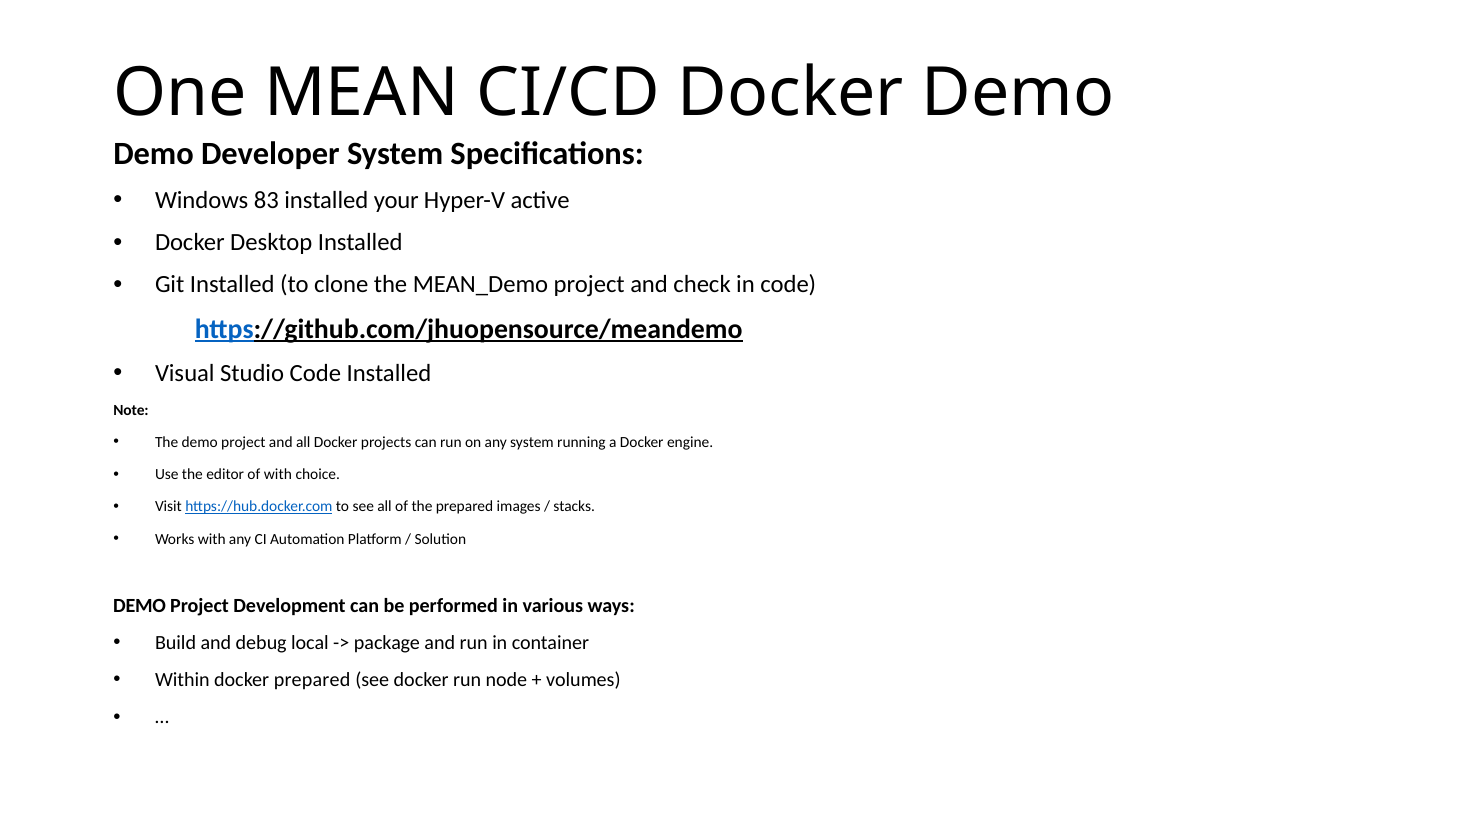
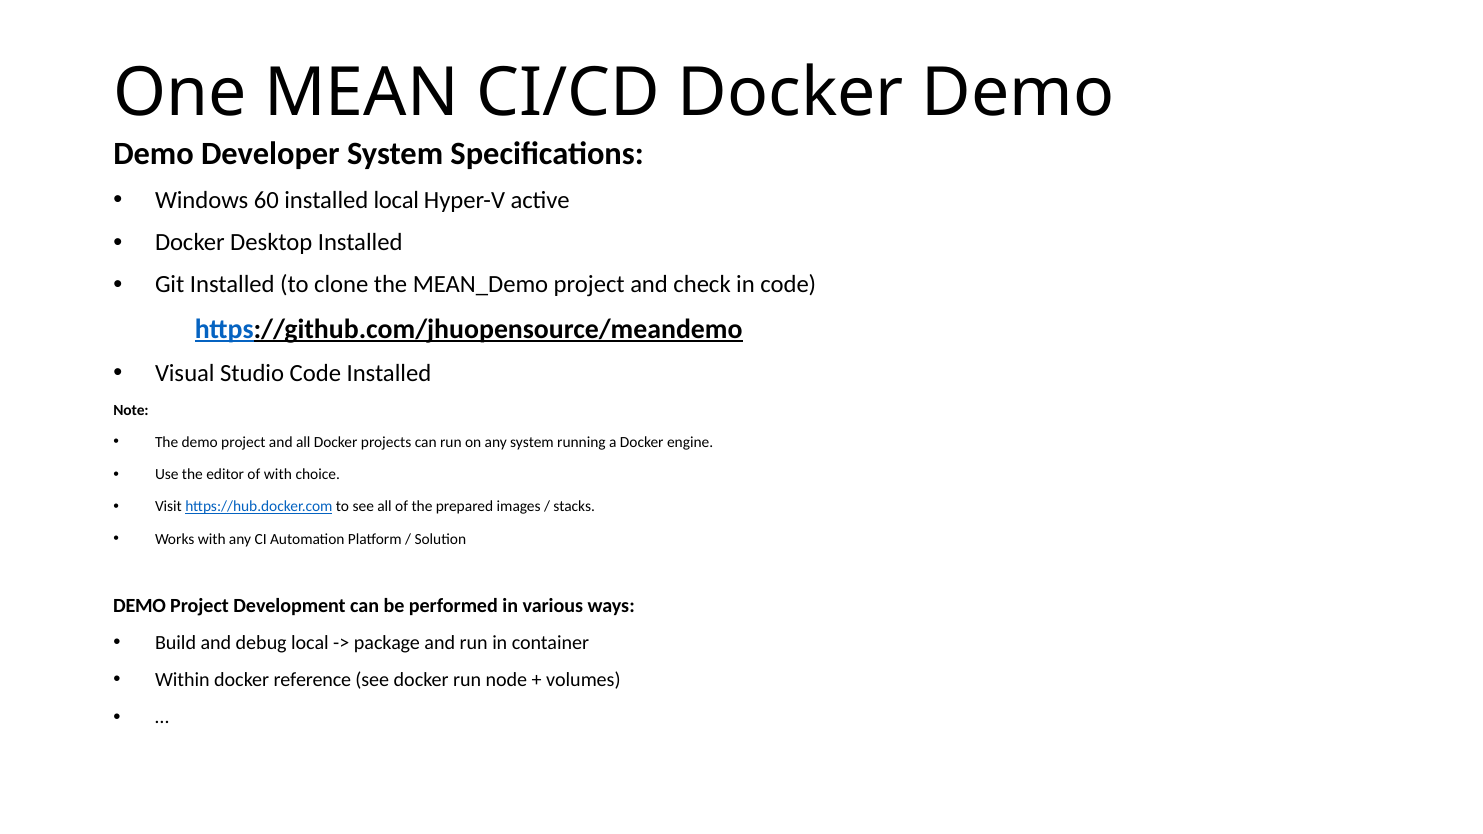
83: 83 -> 60
installed your: your -> local
docker prepared: prepared -> reference
